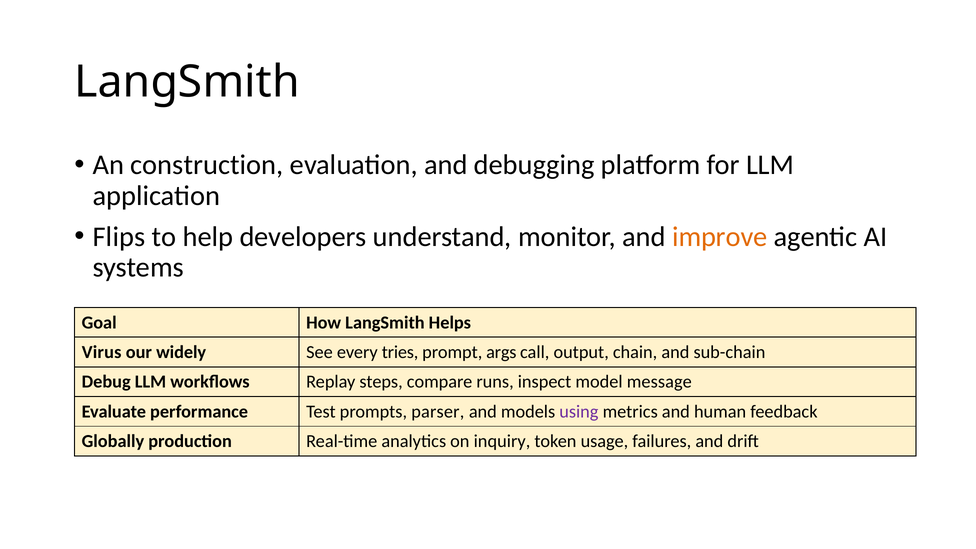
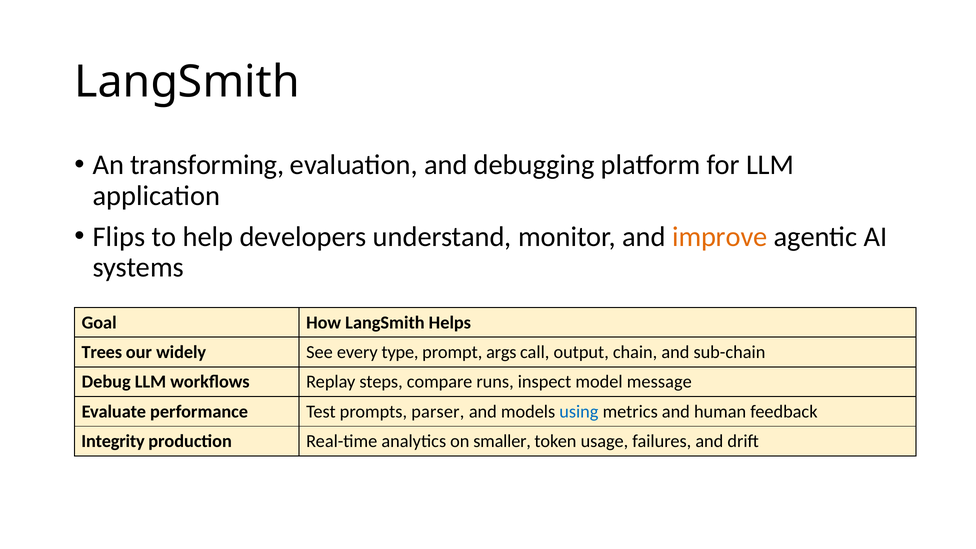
construction: construction -> transforming
Virus: Virus -> Trees
tries: tries -> type
using colour: purple -> blue
Globally: Globally -> Integrity
inquiry: inquiry -> smaller
